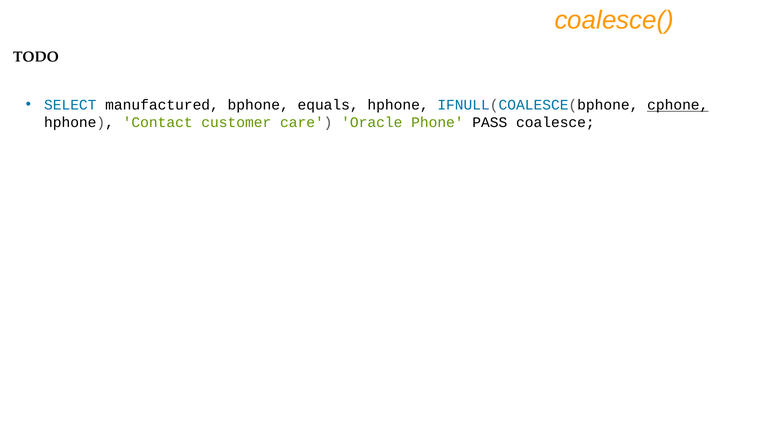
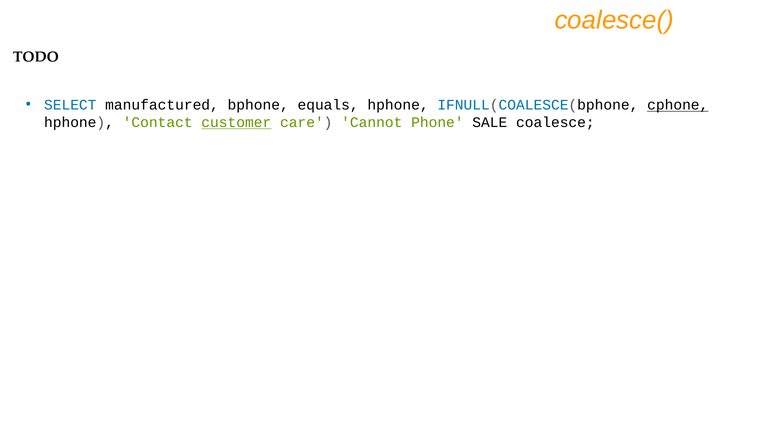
customer underline: none -> present
Oracle: Oracle -> Cannot
PASS: PASS -> SALE
